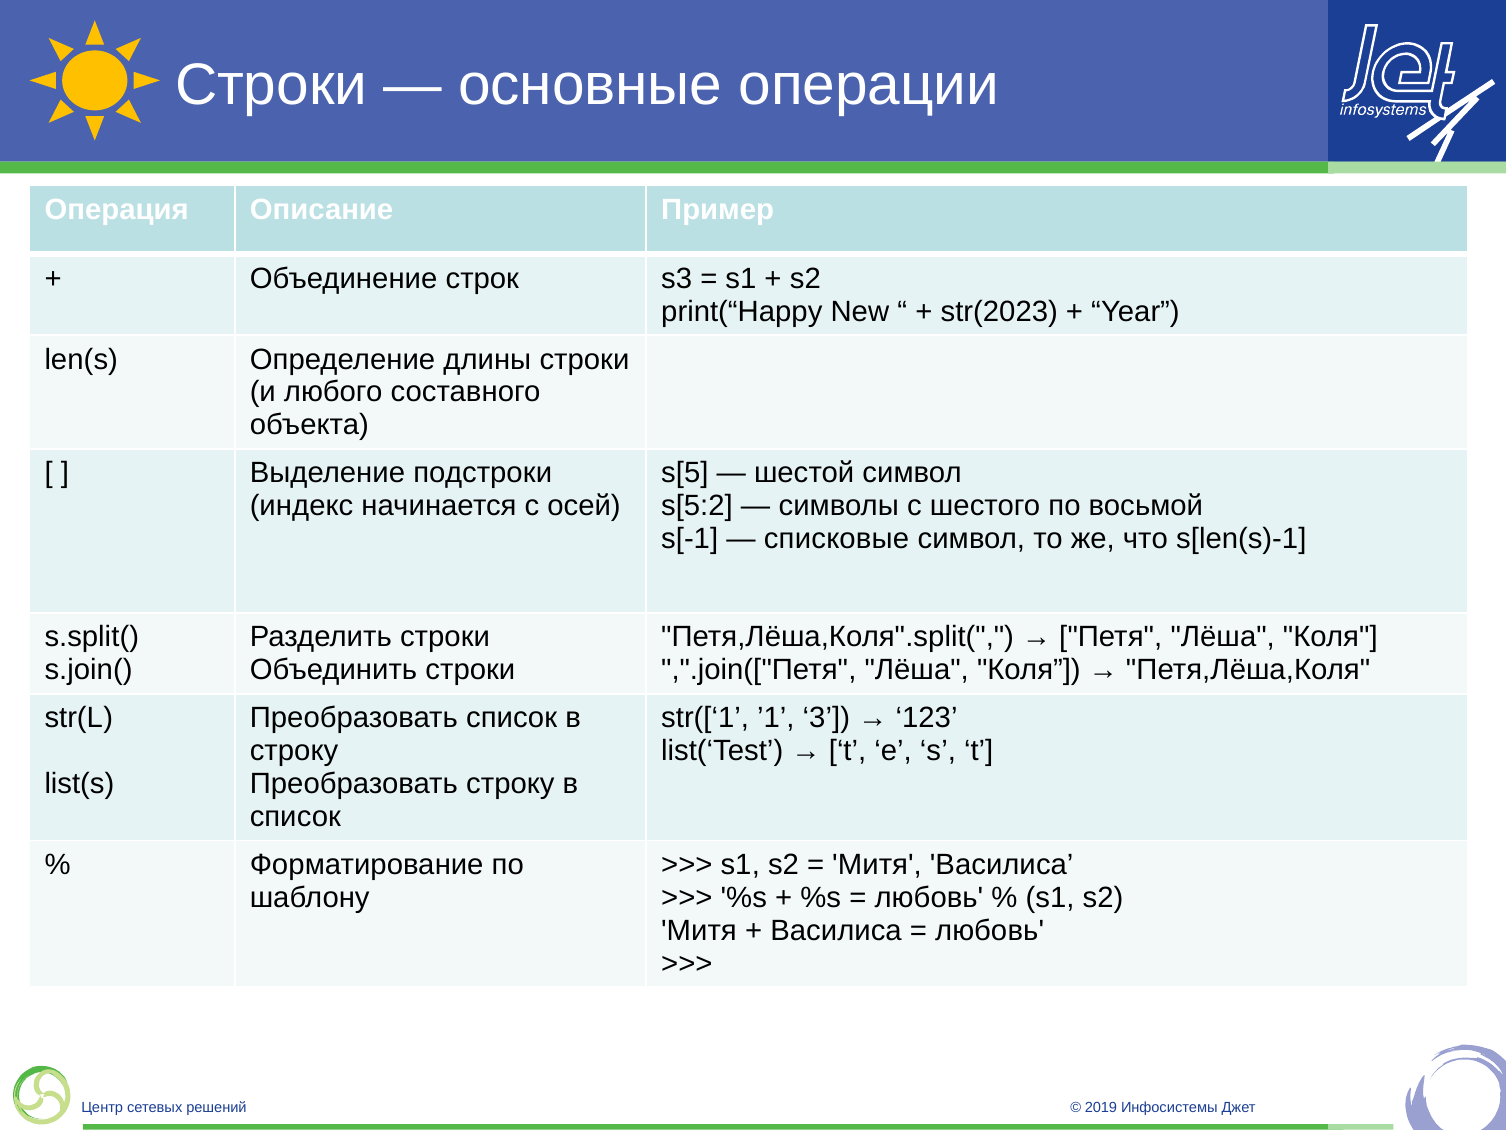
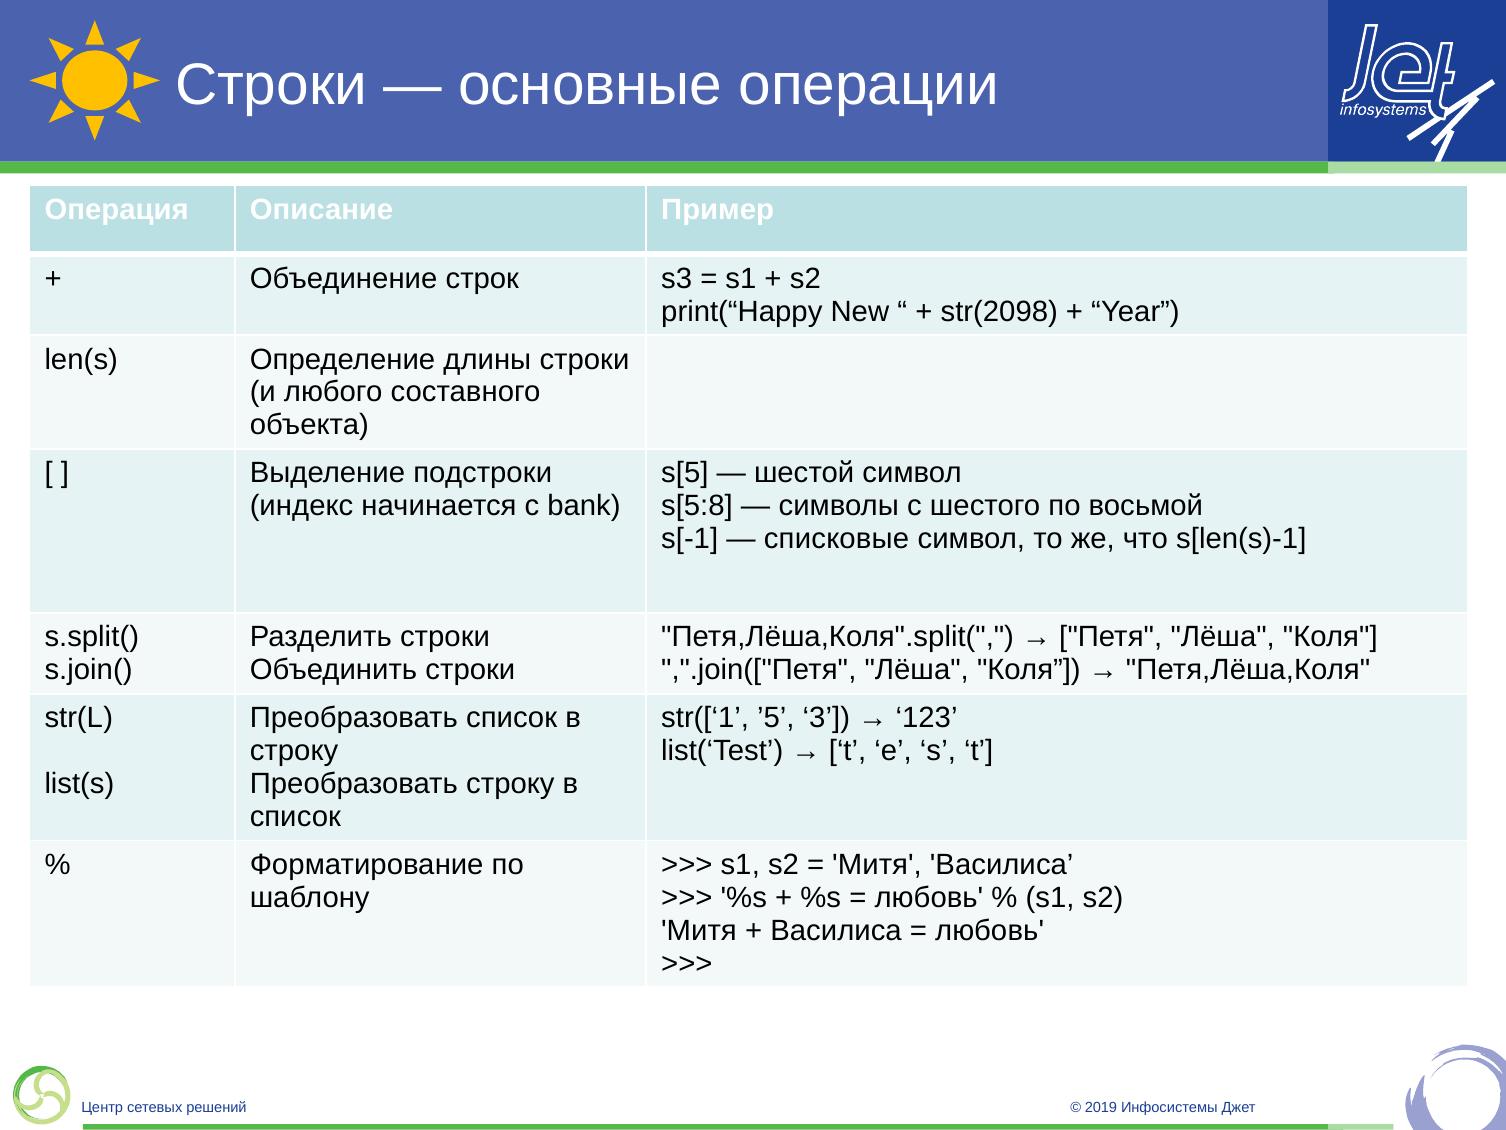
str(2023: str(2023 -> str(2098
осей: осей -> bank
s[5:2: s[5:2 -> s[5:8
’1: ’1 -> ’5
